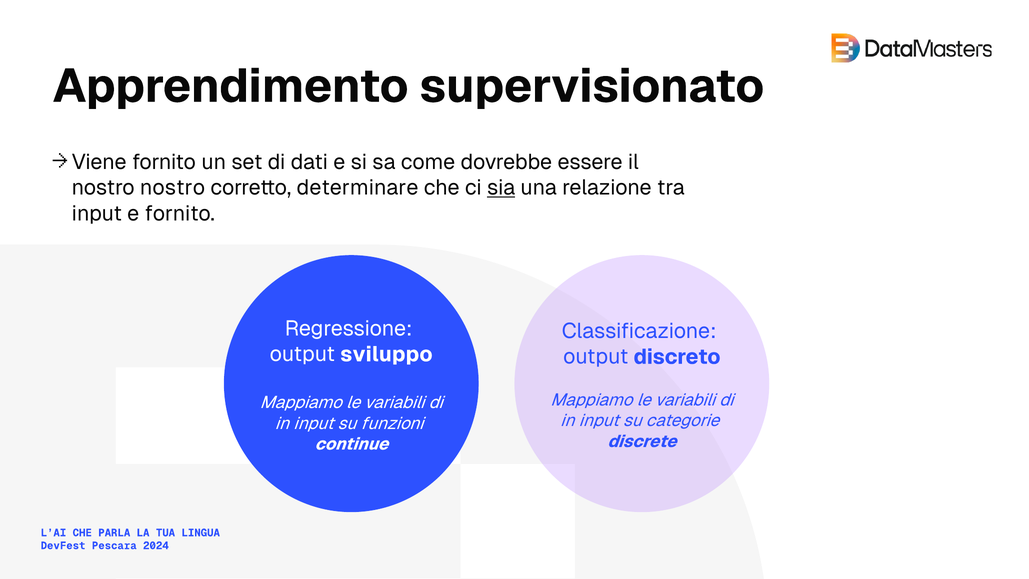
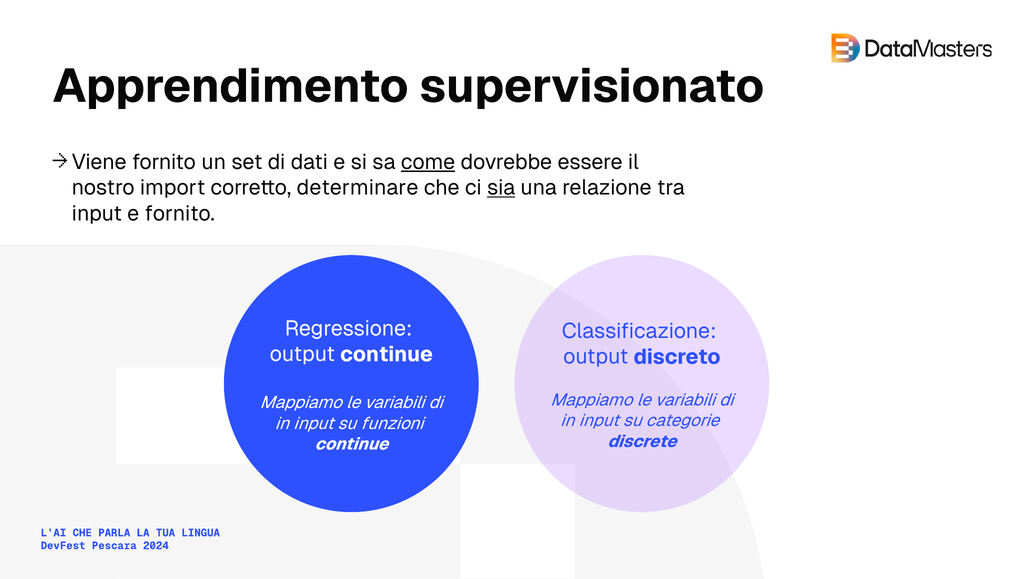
come underline: none -> present
nostro nostro: nostro -> import
output sviluppo: sviluppo -> continue
